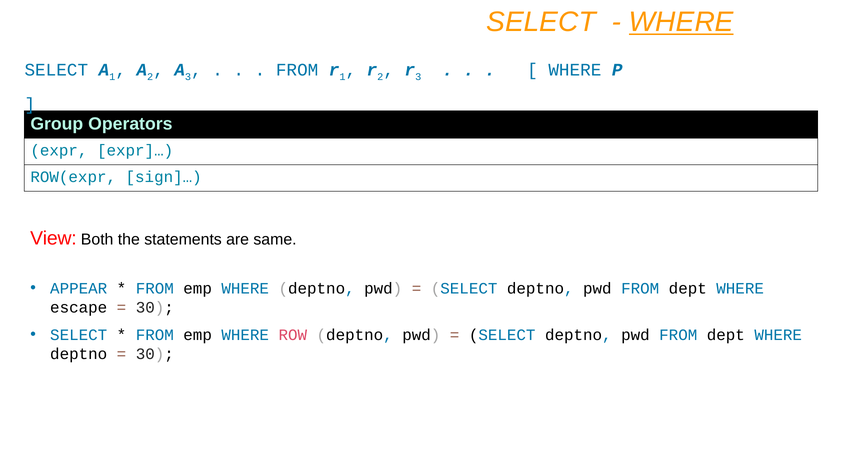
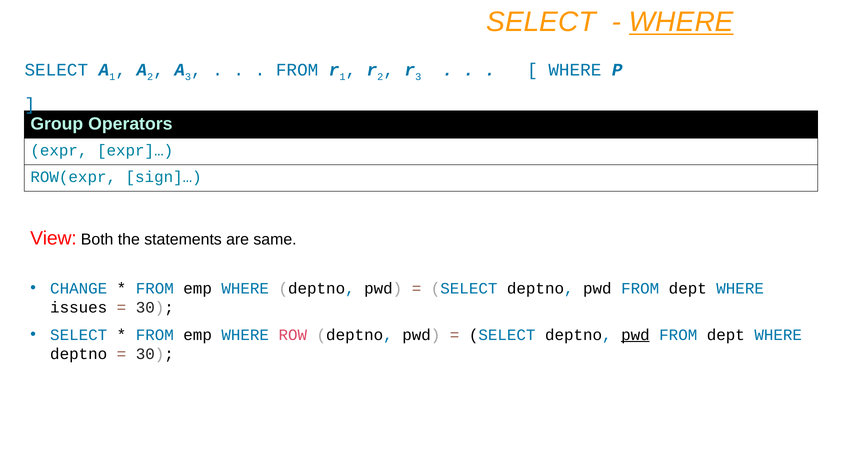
APPEAR: APPEAR -> CHANGE
escape: escape -> issues
pwd at (635, 335) underline: none -> present
